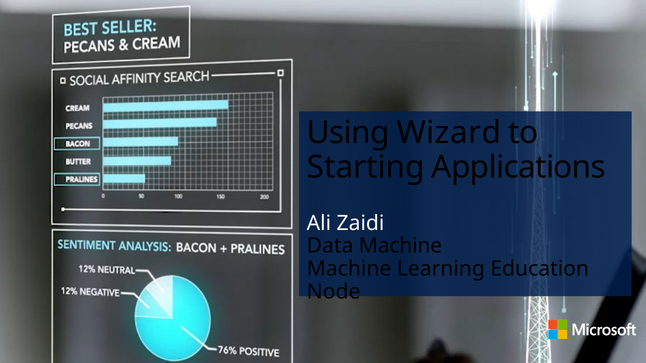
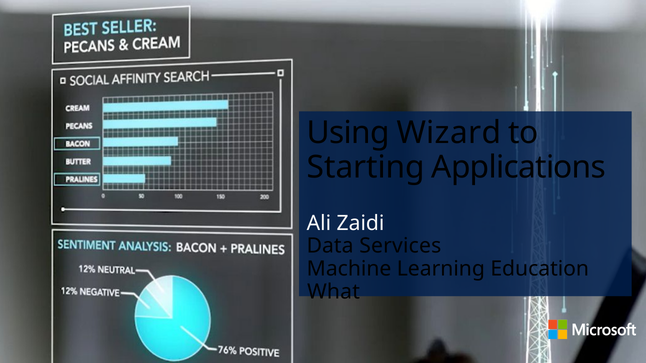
Data Machine: Machine -> Services
Node: Node -> What
